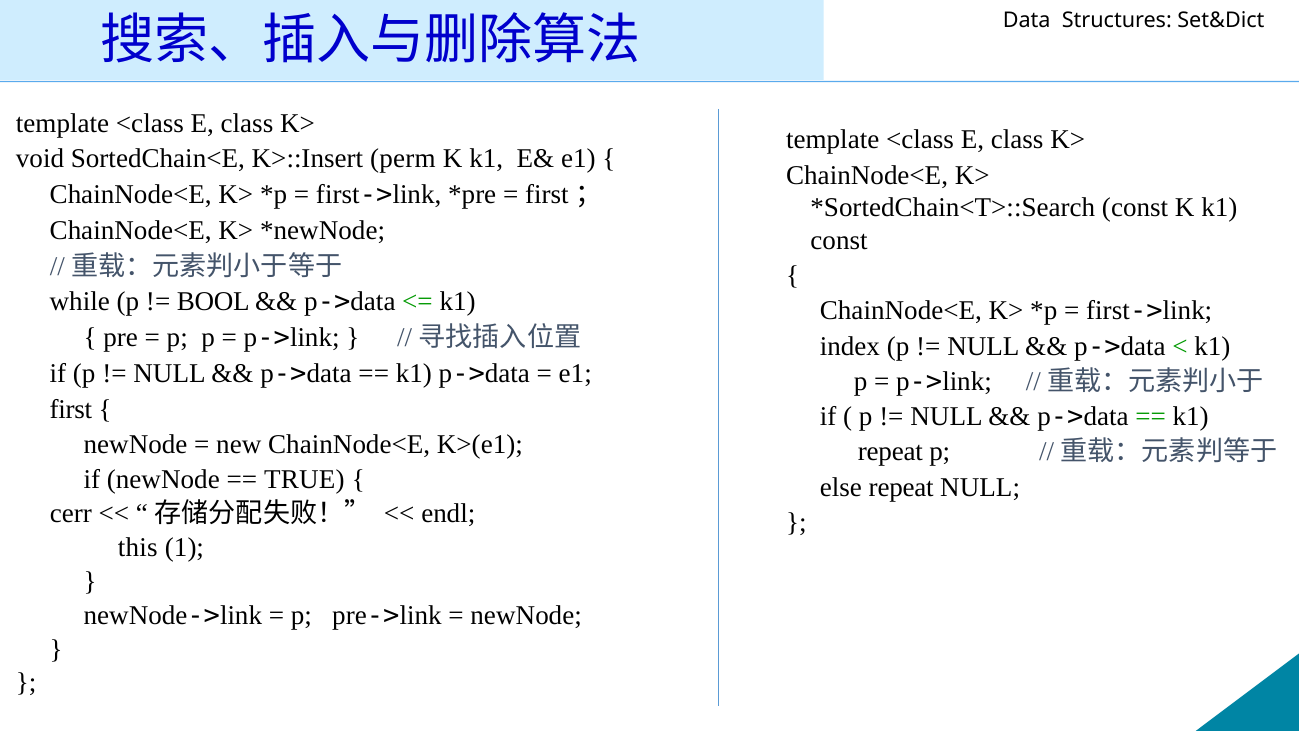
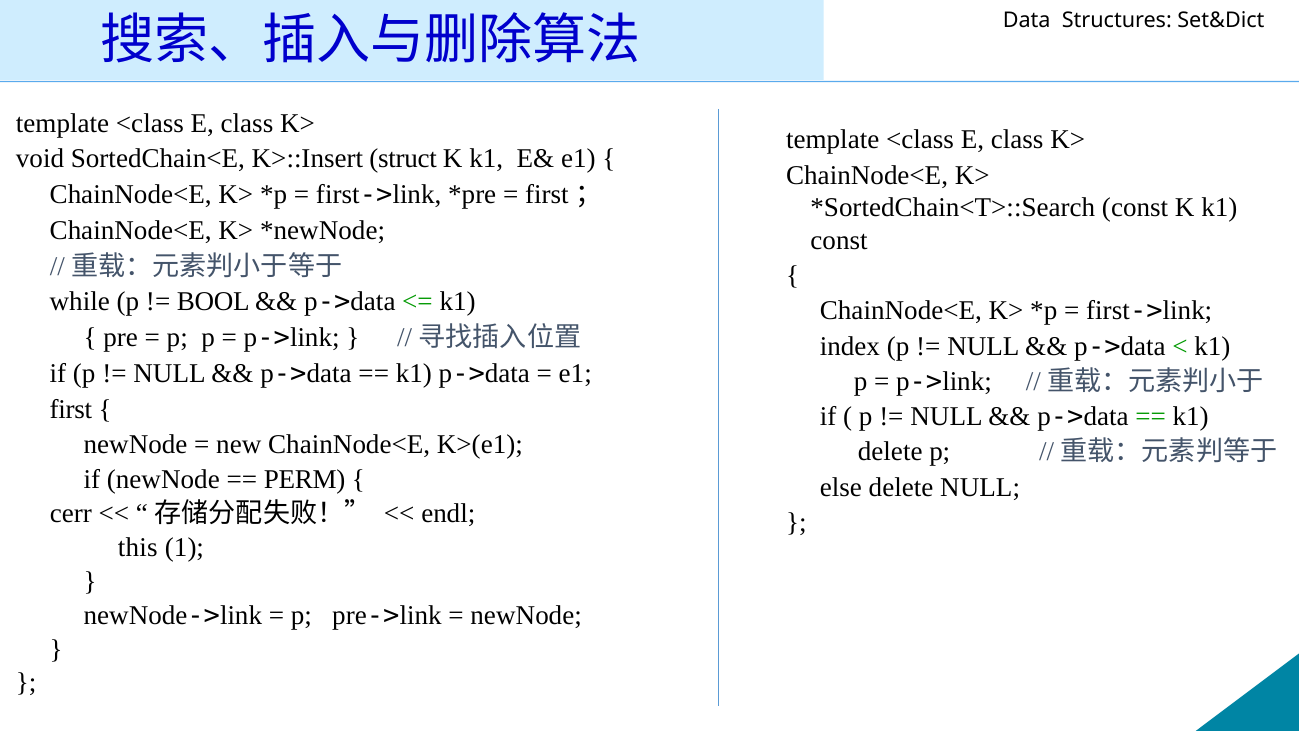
perm: perm -> struct
repeat at (890, 452): repeat -> delete
TRUE: TRUE -> PERM
else repeat: repeat -> delete
